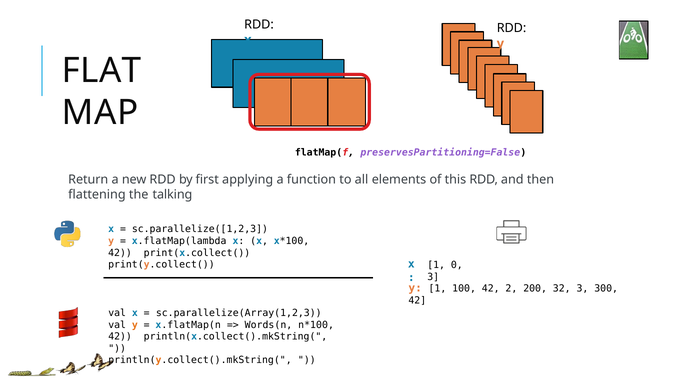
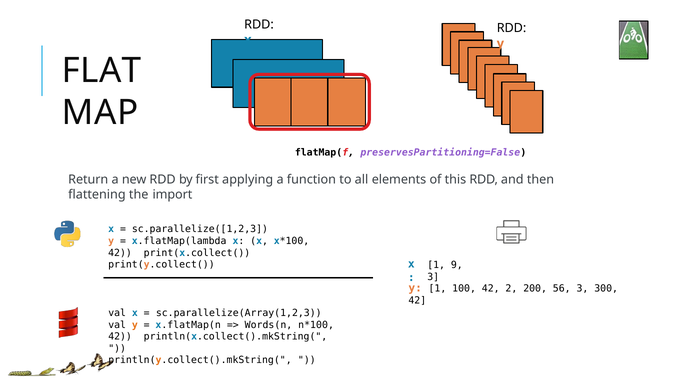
talking: talking -> import
0: 0 -> 9
32: 32 -> 56
